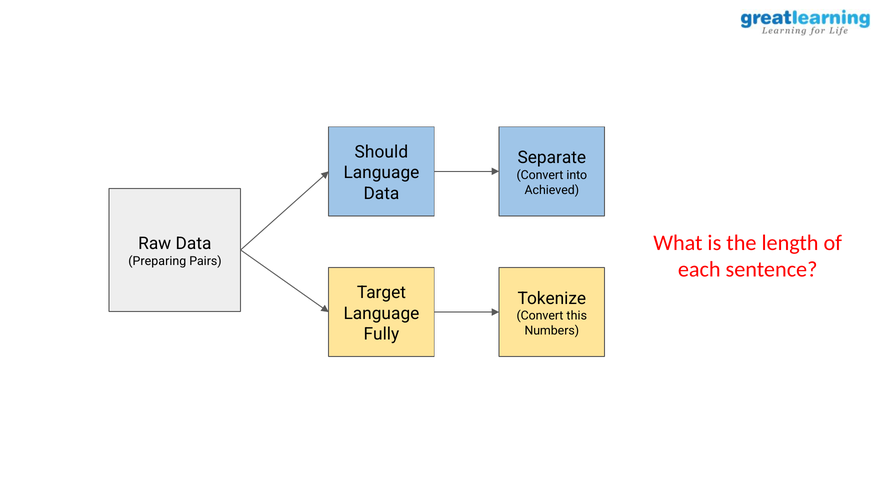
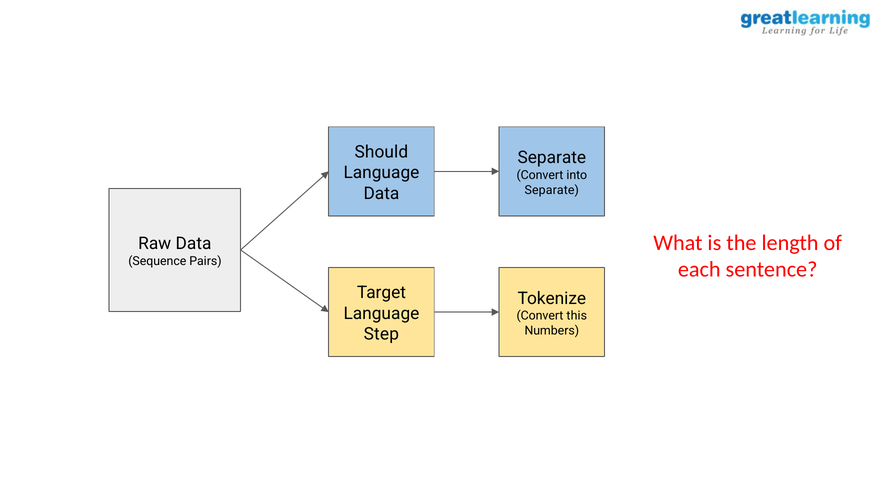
Achieved at (552, 190): Achieved -> Separate
Preparing: Preparing -> Sequence
Fully: Fully -> Step
